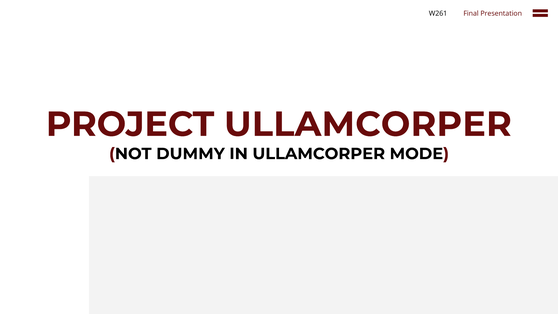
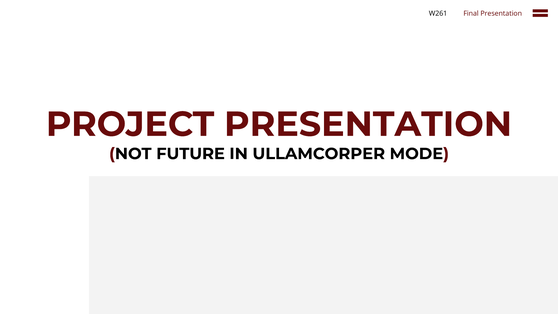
PROJECT ULLAMCORPER: ULLAMCORPER -> PRESENTATION
DUMMY: DUMMY -> FUTURE
